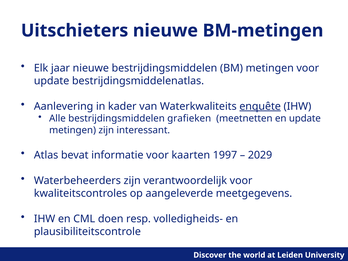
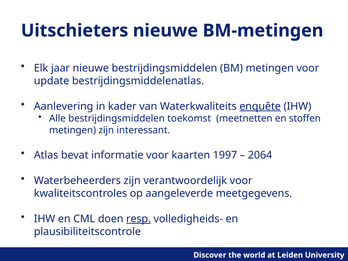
grafieken: grafieken -> toekomst
en update: update -> stoffen
2029: 2029 -> 2064
resp underline: none -> present
